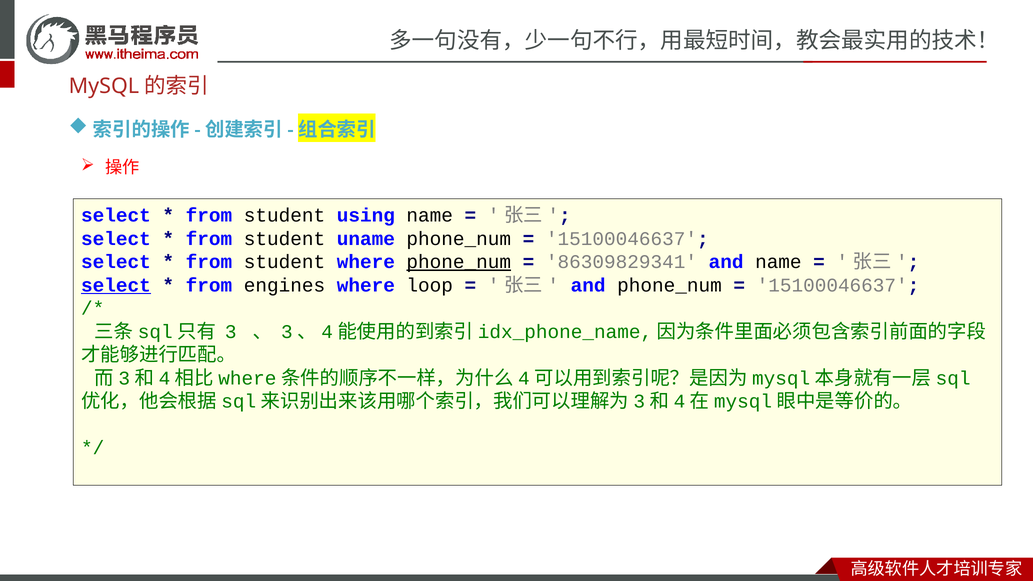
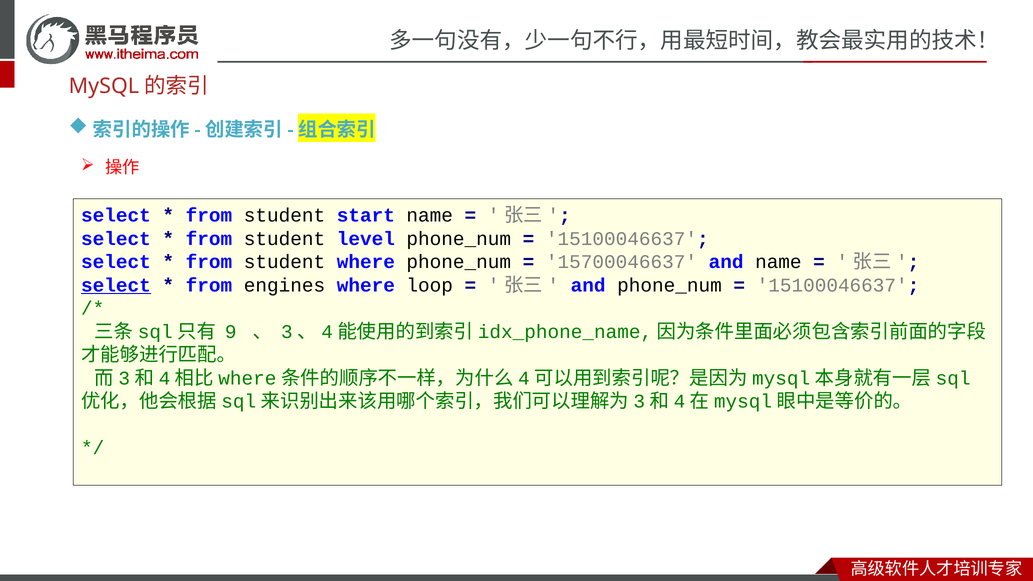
using: using -> start
uname: uname -> level
phone_num at (459, 262) underline: present -> none
86309829341: 86309829341 -> 15700046637
3: 3 -> 9
